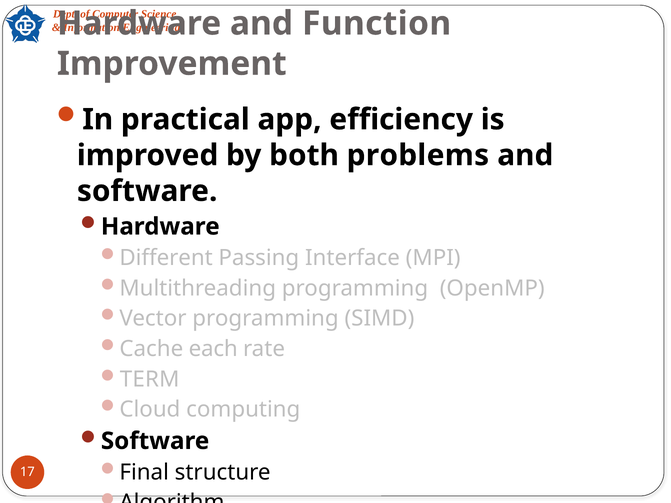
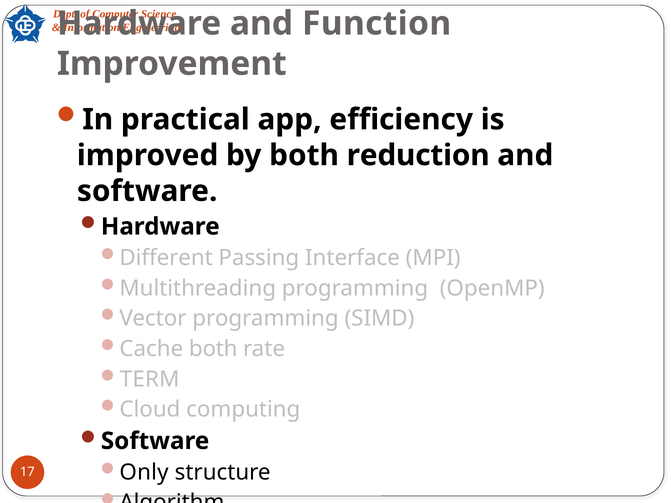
problems: problems -> reduction
Cache each: each -> both
Final: Final -> Only
